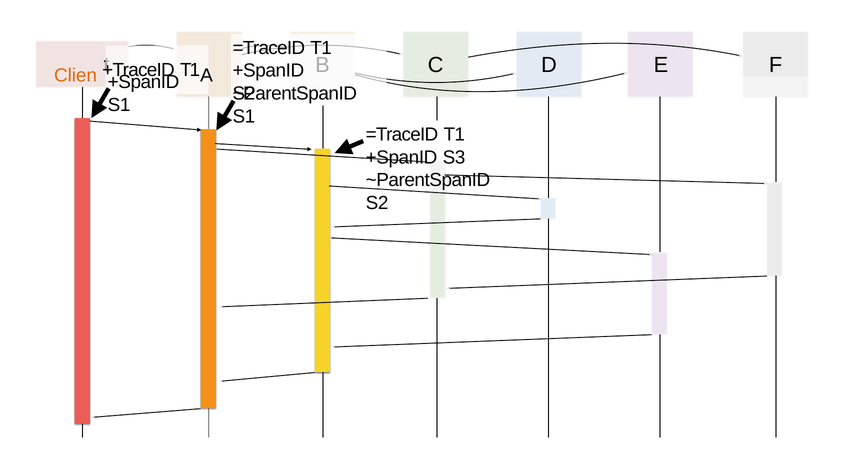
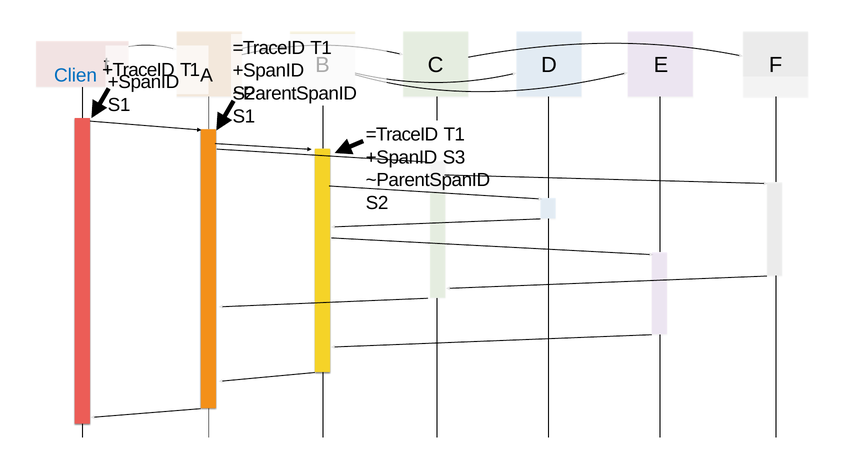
Clien colour: orange -> blue
